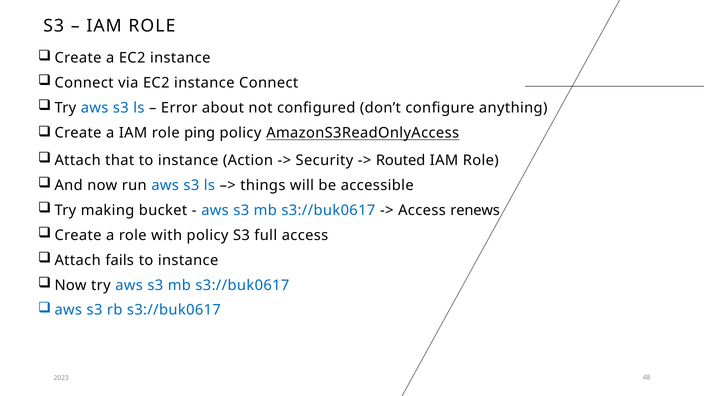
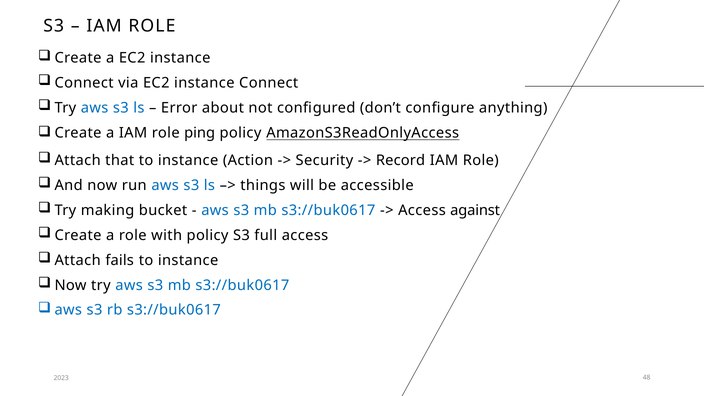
Routed: Routed -> Record
renews: renews -> against
